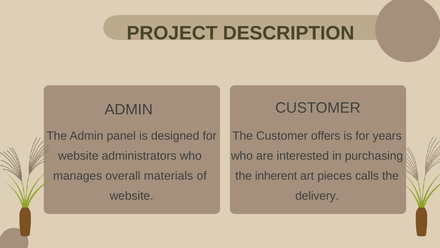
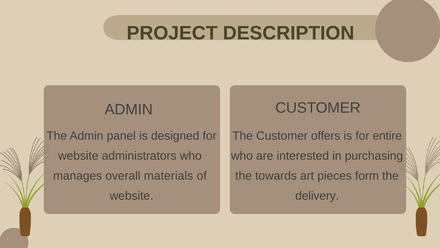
years: years -> entire
inherent: inherent -> towards
calls: calls -> form
